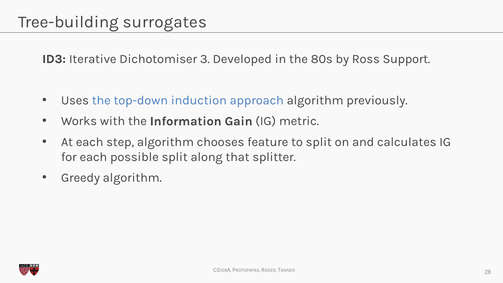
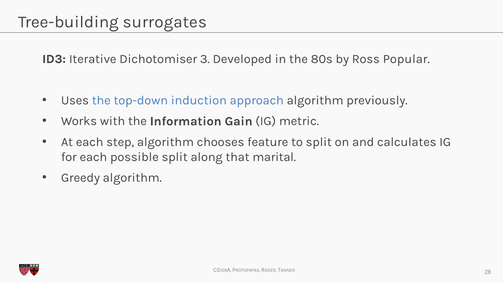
Support: Support -> Popular
splitter: splitter -> marital
